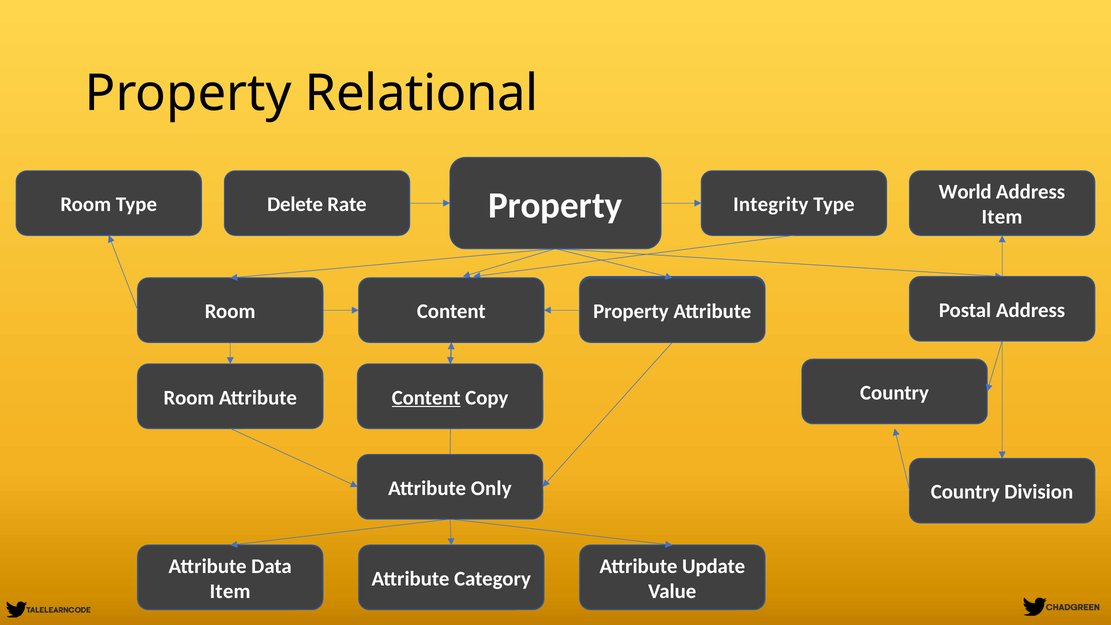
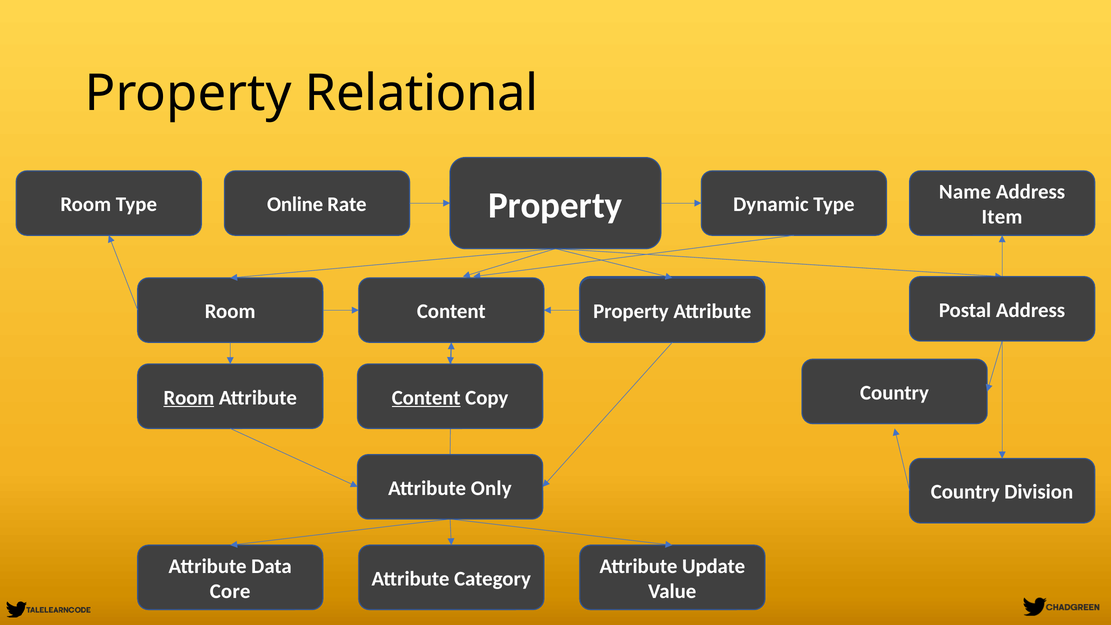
World: World -> Name
Delete: Delete -> Online
Integrity: Integrity -> Dynamic
Room at (189, 398) underline: none -> present
Item at (230, 591): Item -> Core
